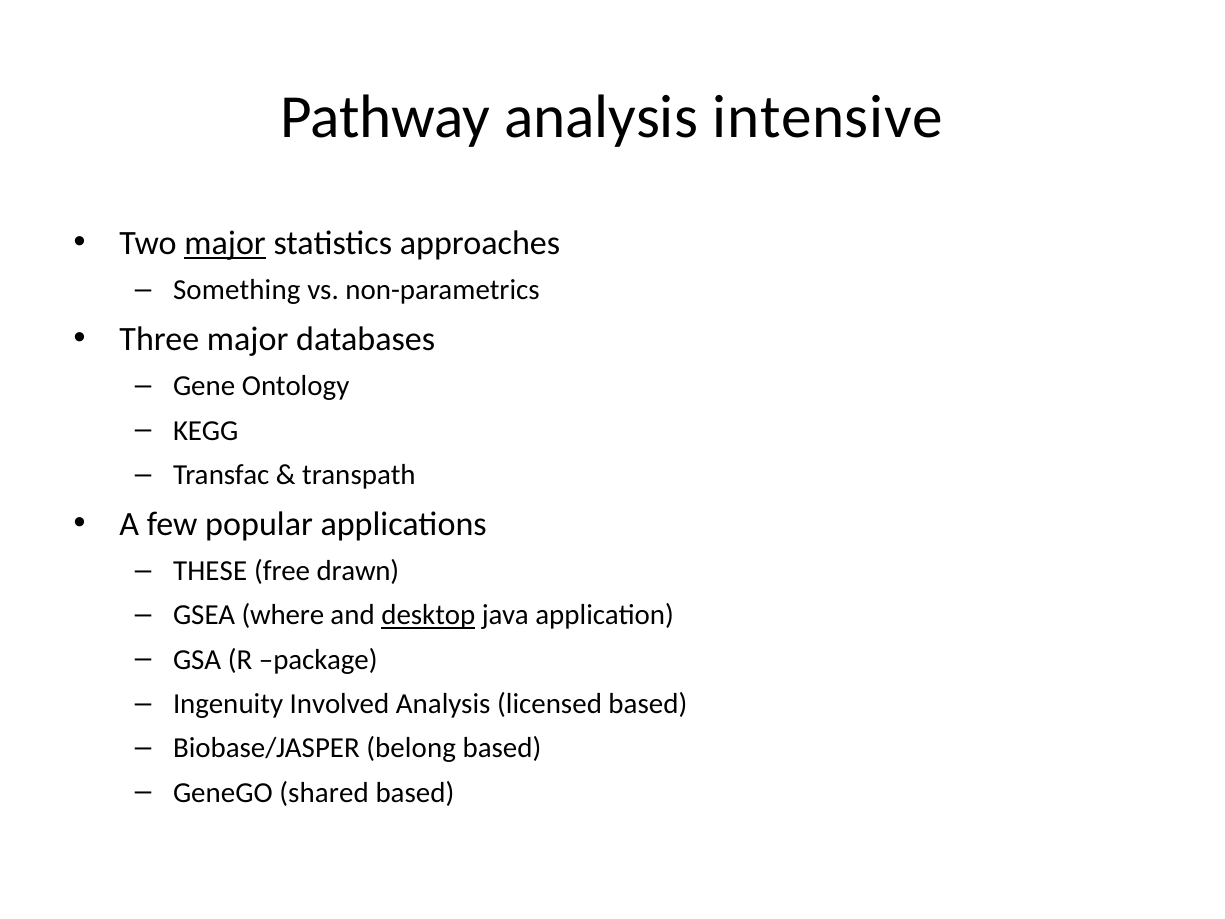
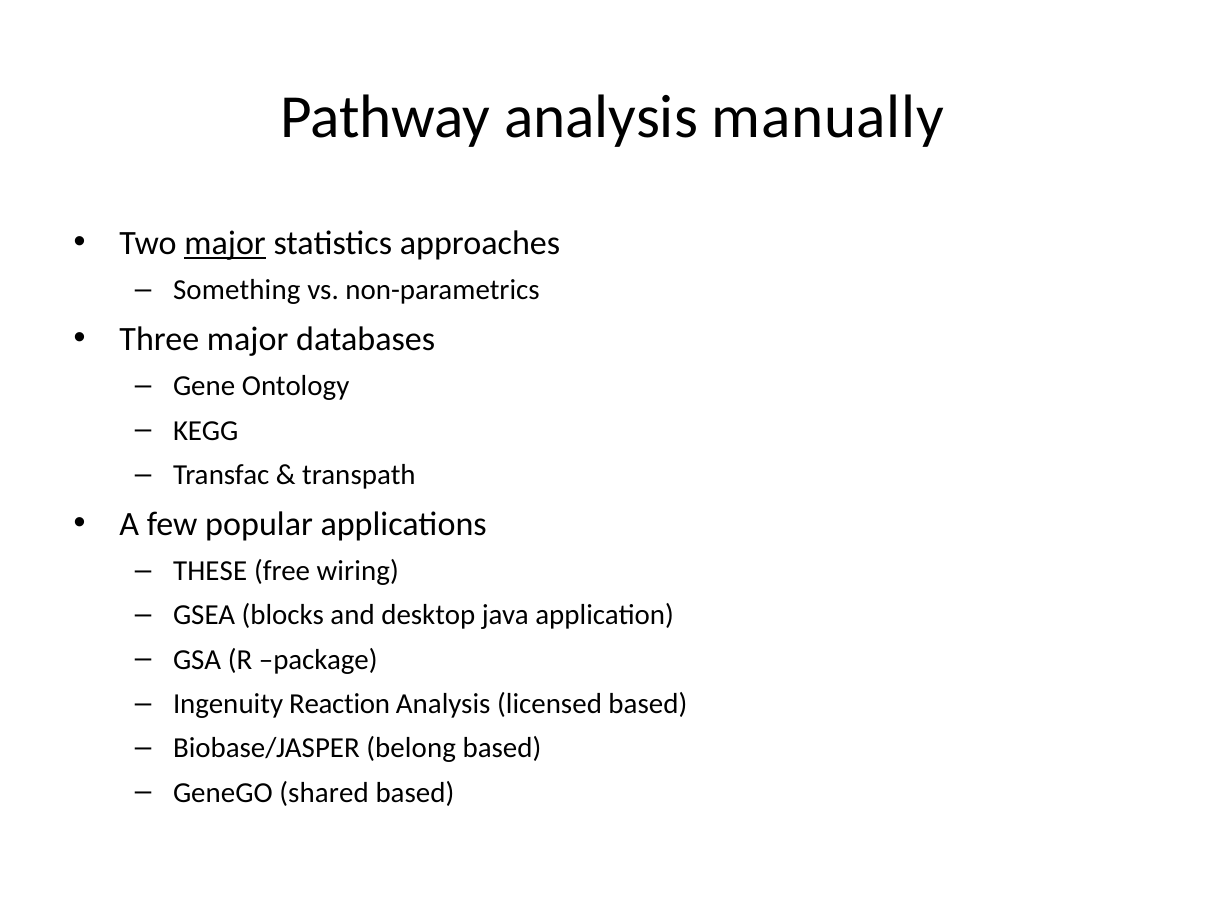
intensive: intensive -> manually
drawn: drawn -> wiring
where: where -> blocks
desktop underline: present -> none
Involved: Involved -> Reaction
